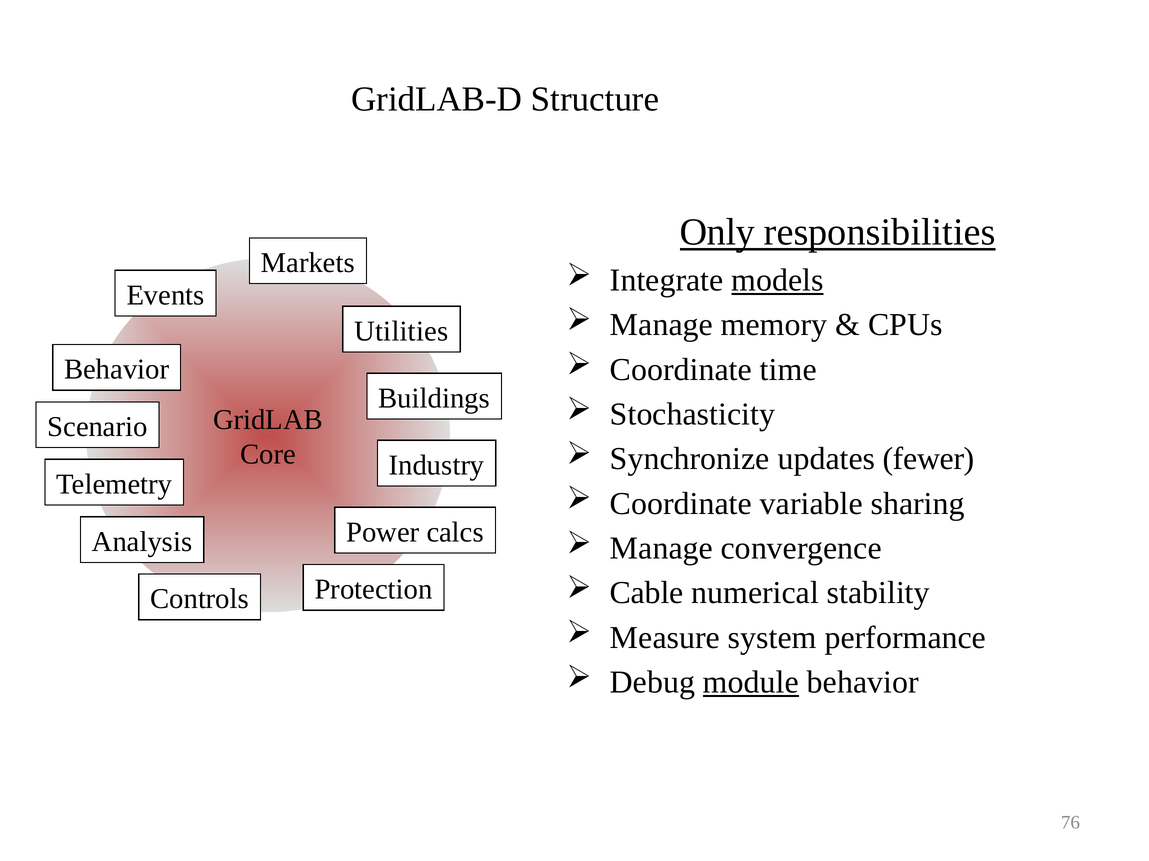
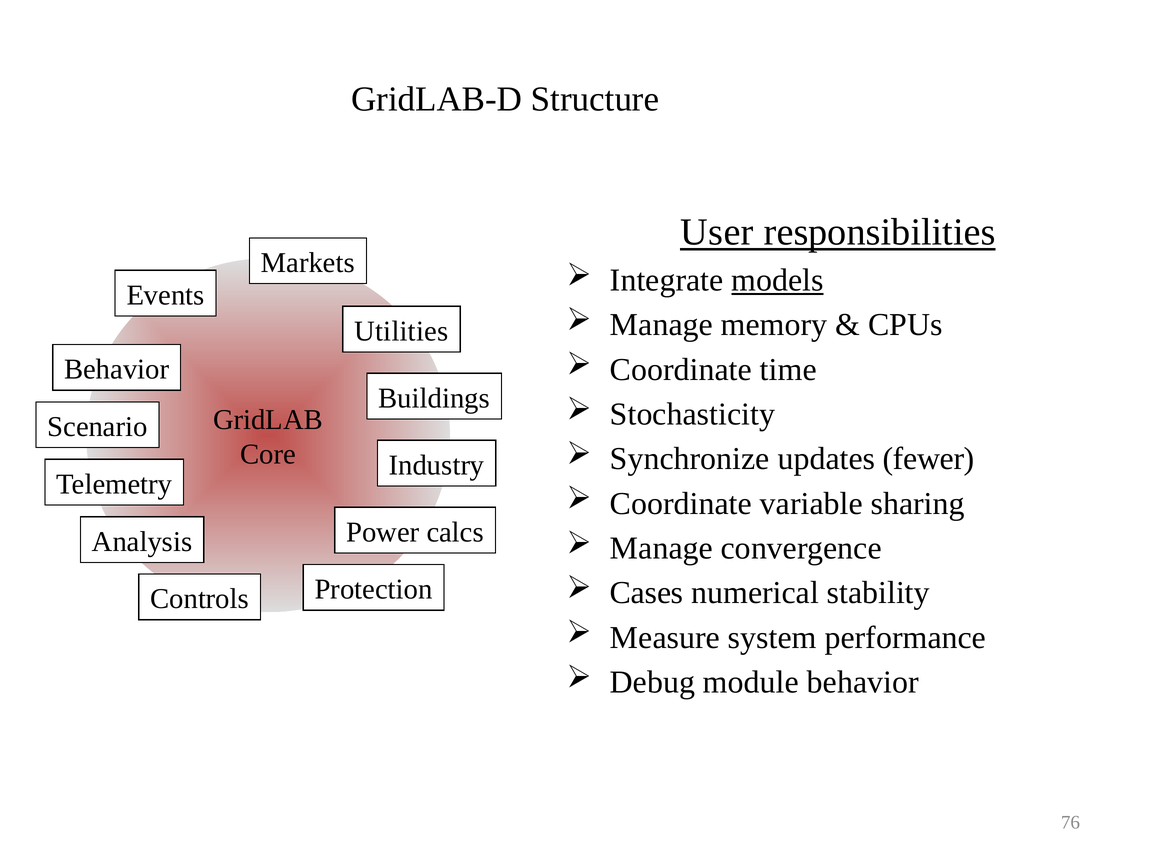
Only: Only -> User
Cable: Cable -> Cases
module underline: present -> none
